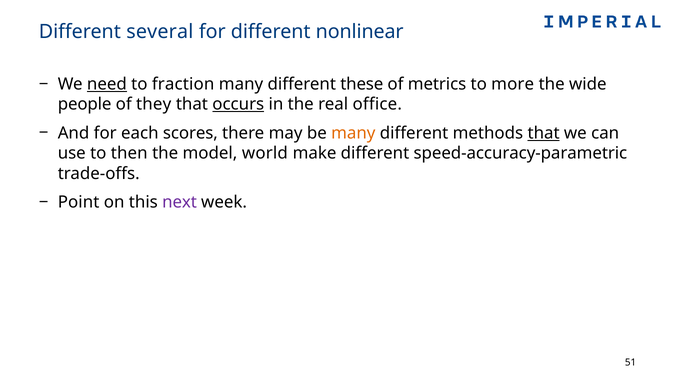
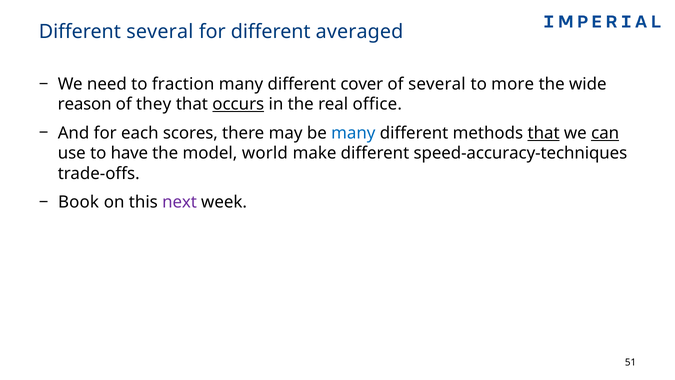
nonlinear: nonlinear -> averaged
need underline: present -> none
these: these -> cover
of metrics: metrics -> several
people: people -> reason
many at (353, 133) colour: orange -> blue
can underline: none -> present
then: then -> have
speed-accuracy-parametric: speed-accuracy-parametric -> speed-accuracy-techniques
Point: Point -> Book
